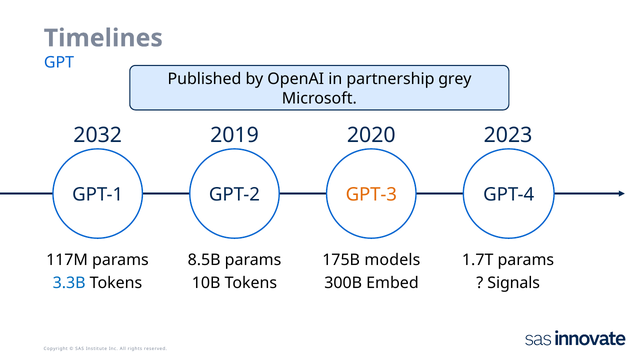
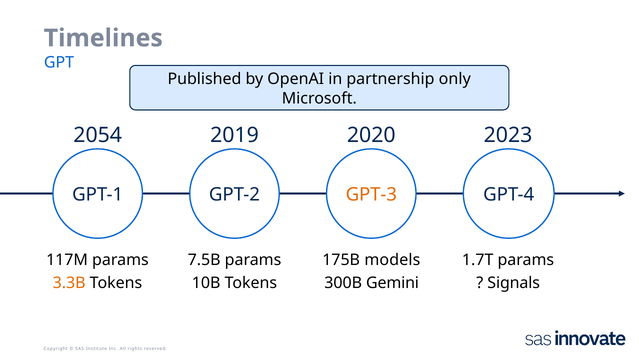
grey: grey -> only
2032: 2032 -> 2054
8.5B: 8.5B -> 7.5B
3.3B colour: blue -> orange
Embed: Embed -> Gemini
